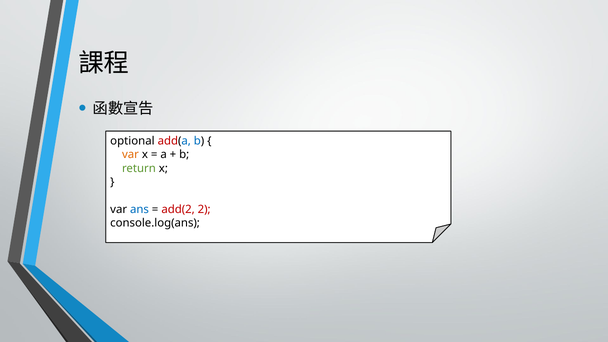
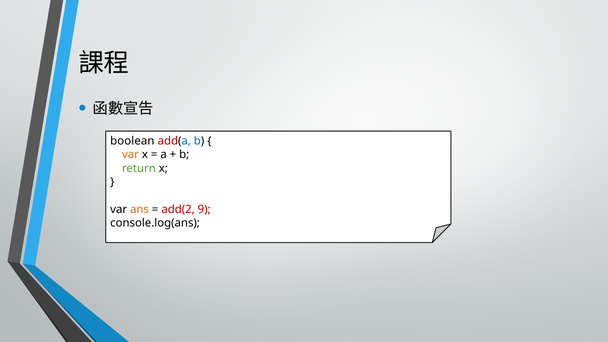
optional: optional -> boolean
ans colour: blue -> orange
2: 2 -> 9
